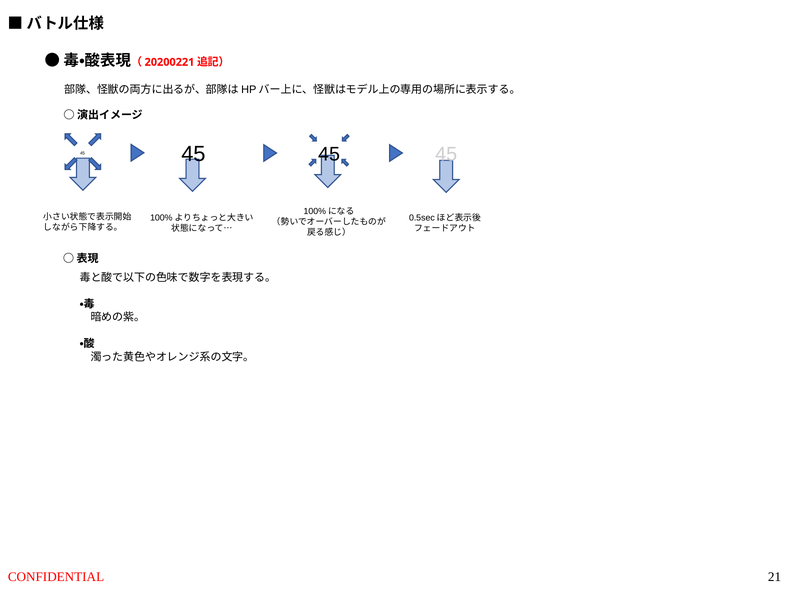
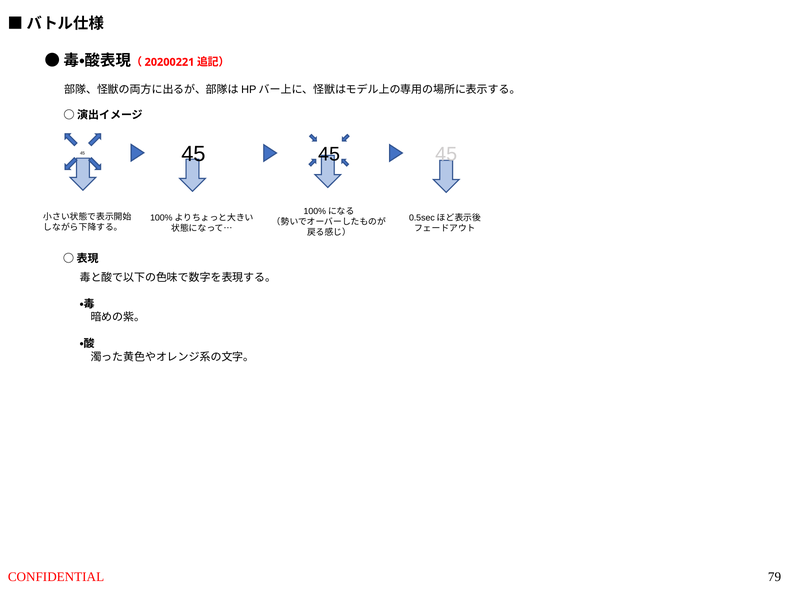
21: 21 -> 79
